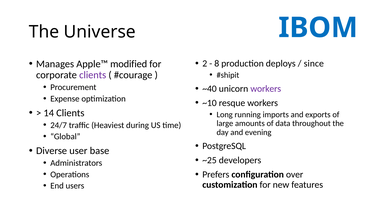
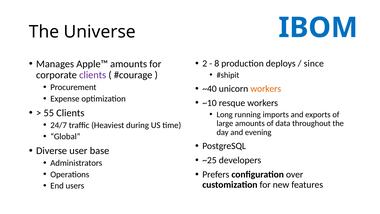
Apple™ modified: modified -> amounts
workers at (266, 89) colour: purple -> orange
14: 14 -> 55
